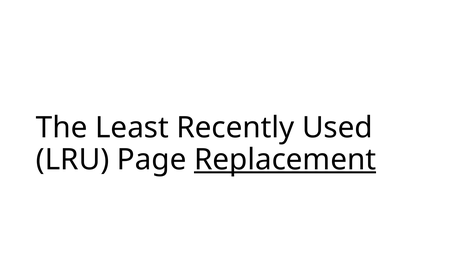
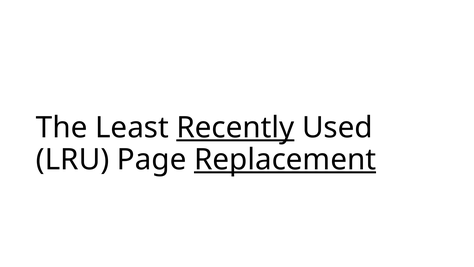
Recently underline: none -> present
